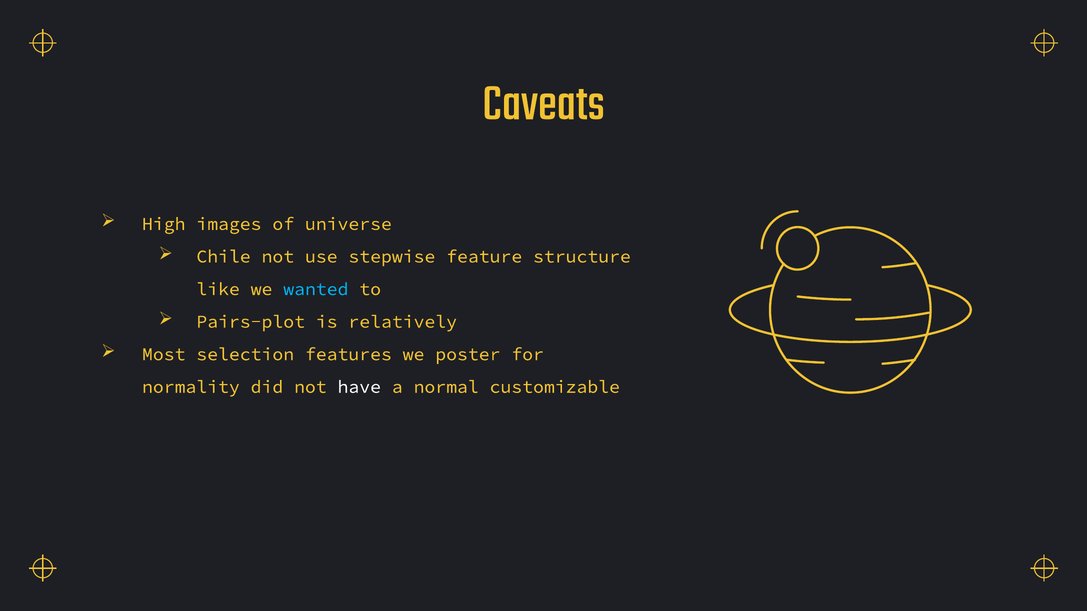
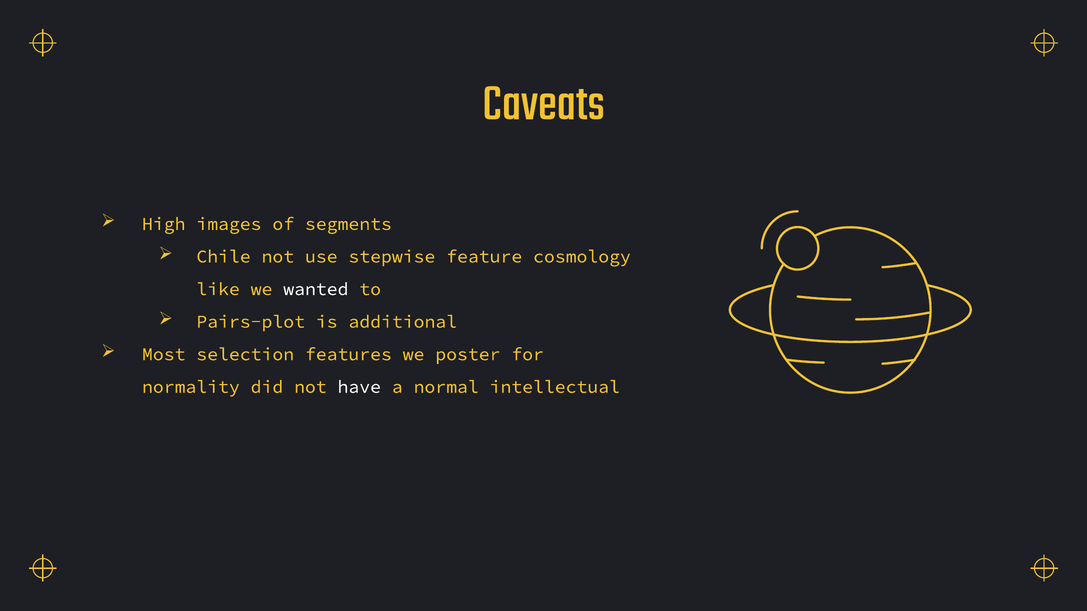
universe: universe -> segments
structure: structure -> cosmology
wanted colour: light blue -> white
relatively: relatively -> additional
customizable: customizable -> intellectual
